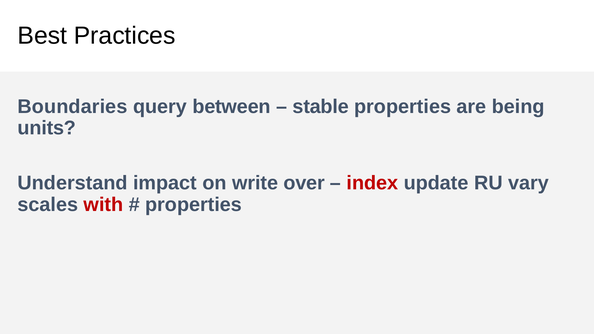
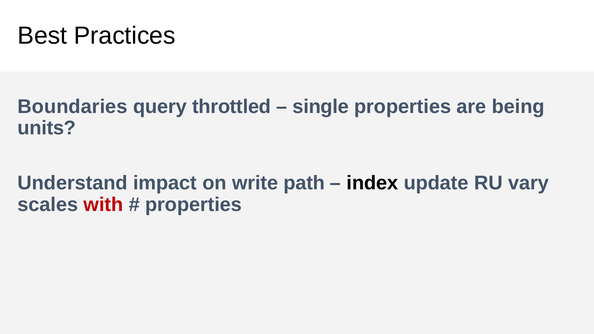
between: between -> throttled
stable: stable -> single
over: over -> path
index colour: red -> black
